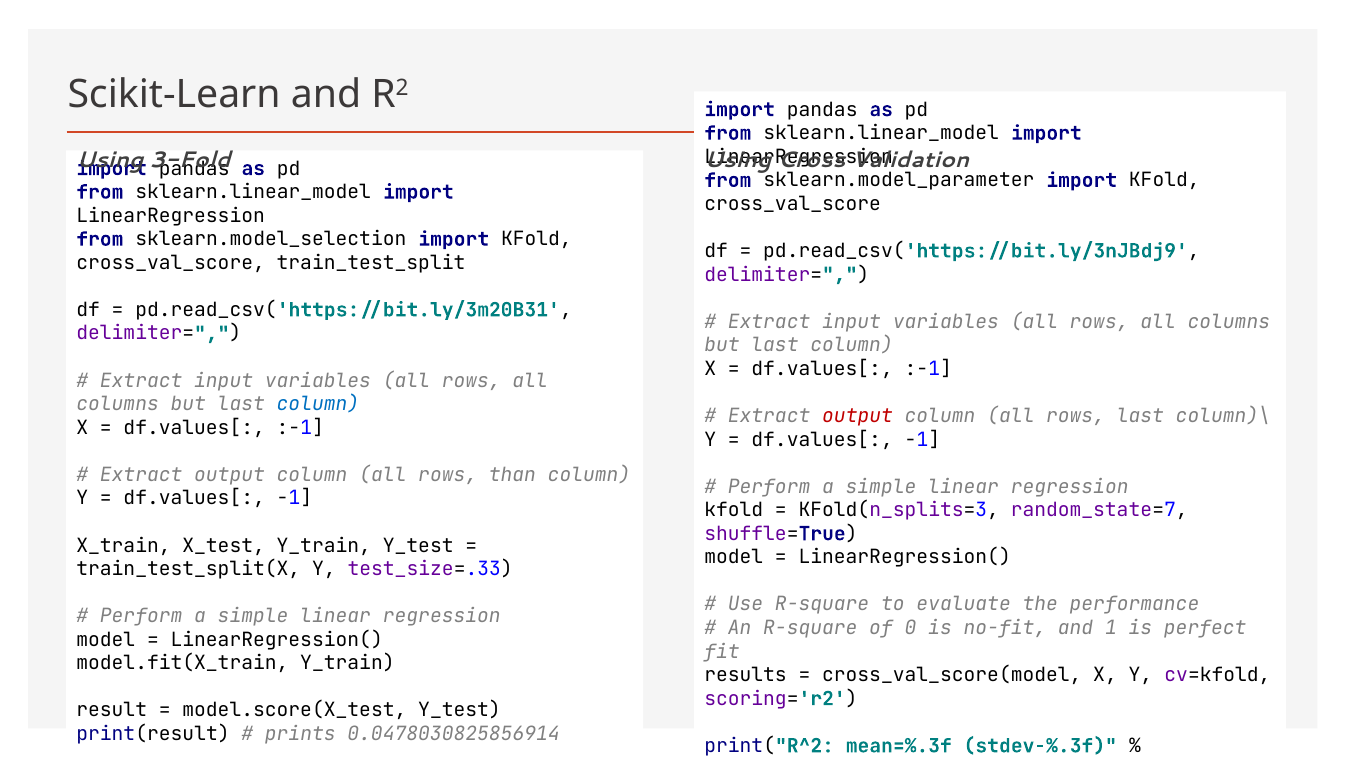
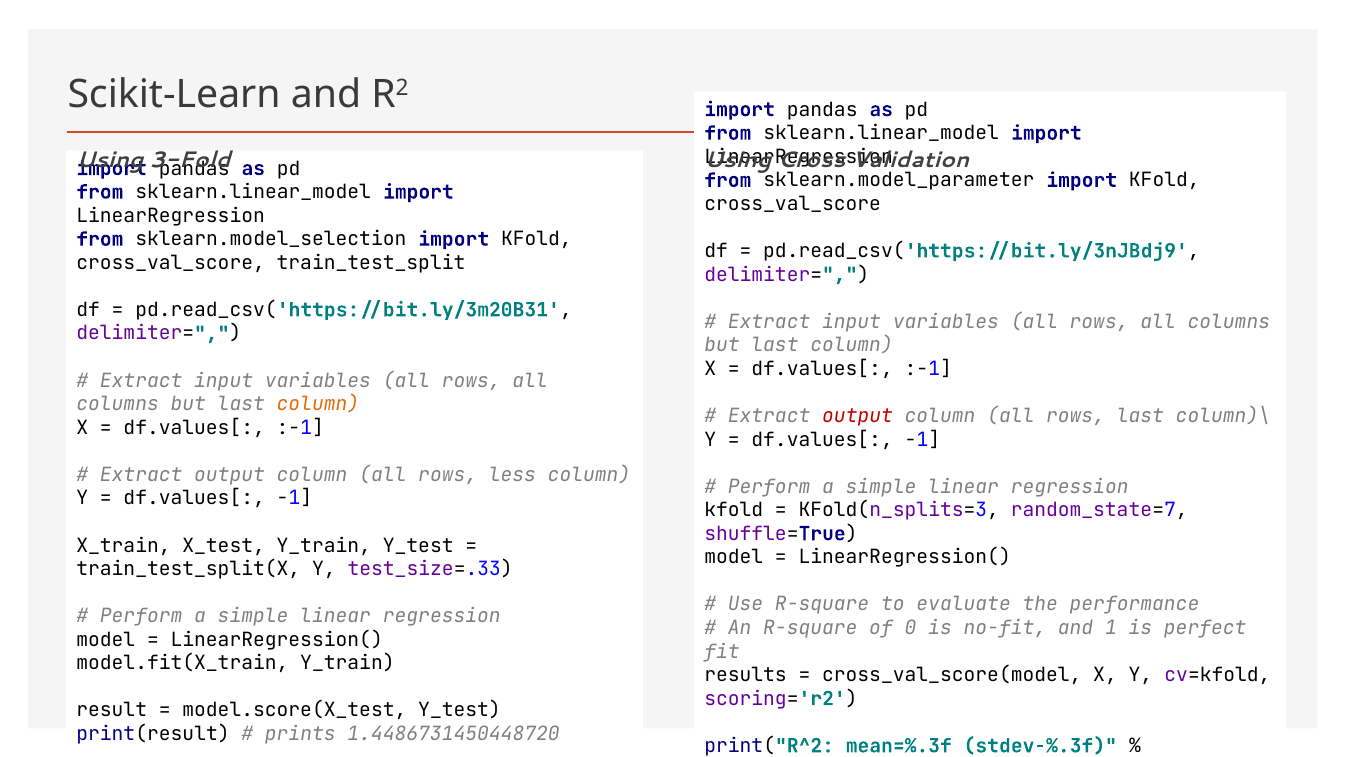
column at (318, 404) colour: blue -> orange
than: than -> less
0.0478030825856914: 0.0478030825856914 -> 1.4486731450448720
